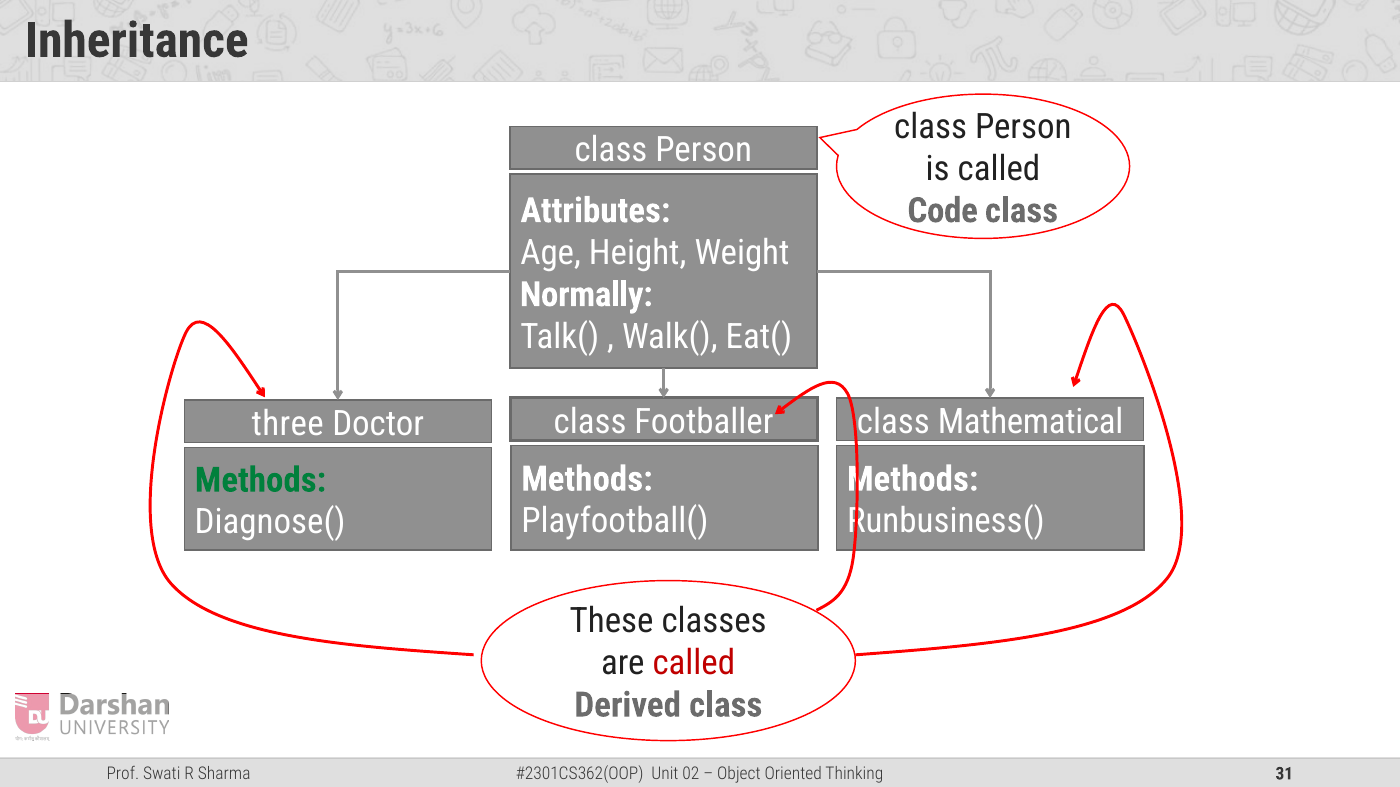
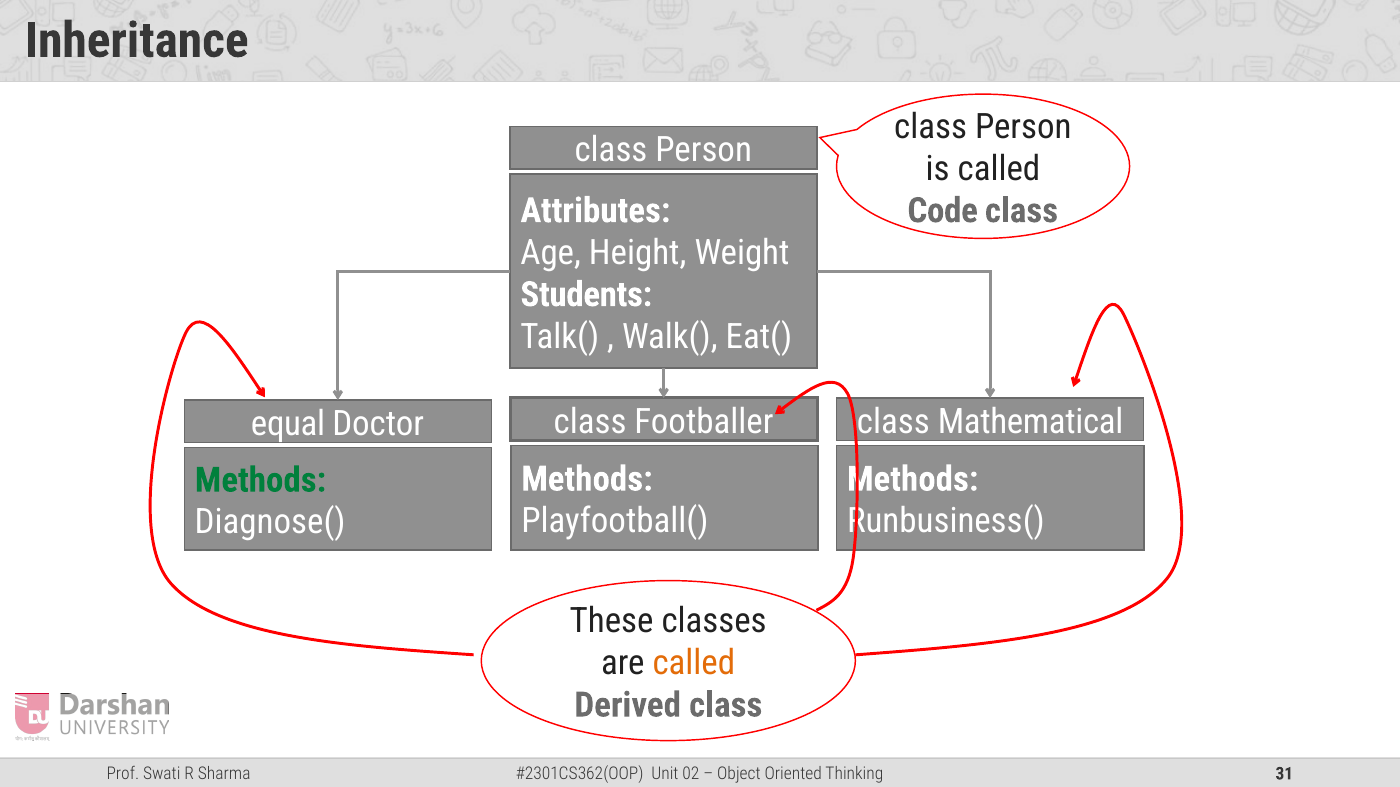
Normally: Normally -> Students
three: three -> equal
called at (694, 663) colour: red -> orange
